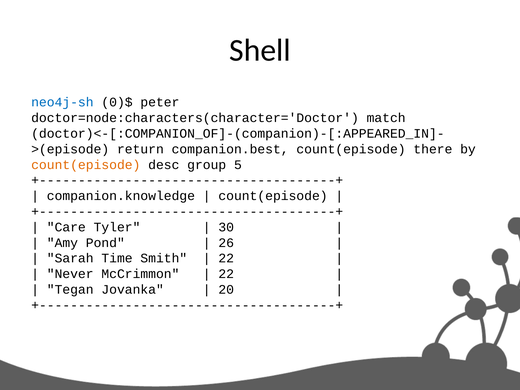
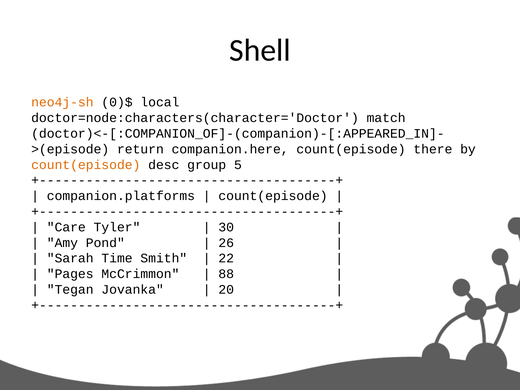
neo4j-sh colour: blue -> orange
peter: peter -> local
companion.best: companion.best -> companion.here
companion.knowledge: companion.knowledge -> companion.platforms
Never: Never -> Pages
22 at (226, 274): 22 -> 88
